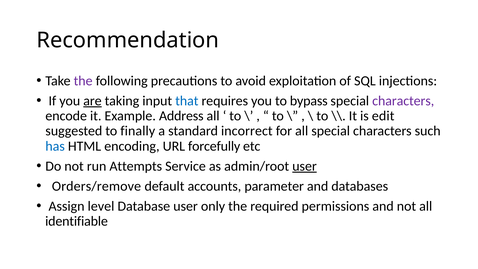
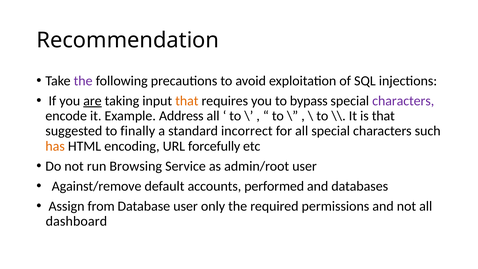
that at (187, 101) colour: blue -> orange
is edit: edit -> that
has colour: blue -> orange
Attempts: Attempts -> Browsing
user at (305, 166) underline: present -> none
Orders/remove: Orders/remove -> Against/remove
parameter: parameter -> performed
level: level -> from
identifiable: identifiable -> dashboard
